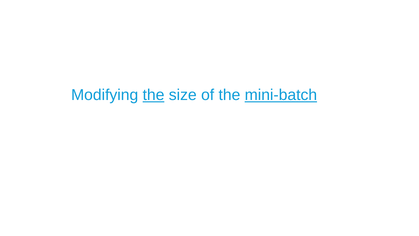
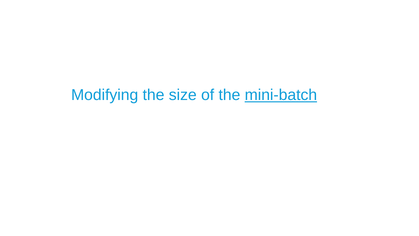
the at (154, 95) underline: present -> none
